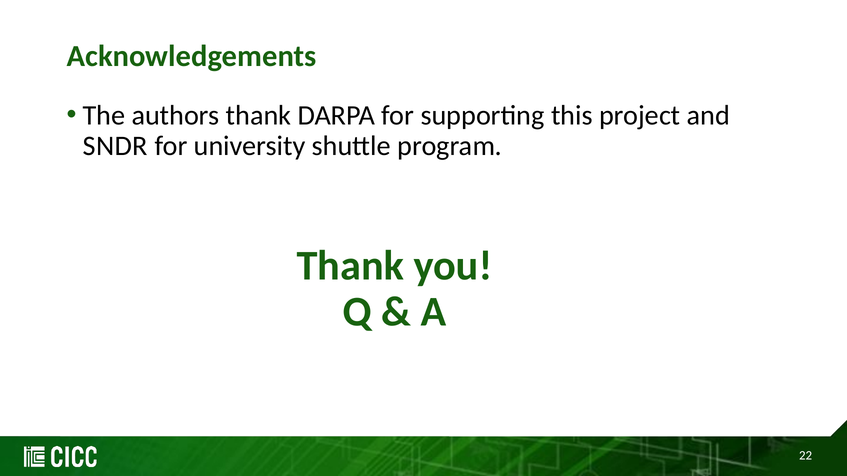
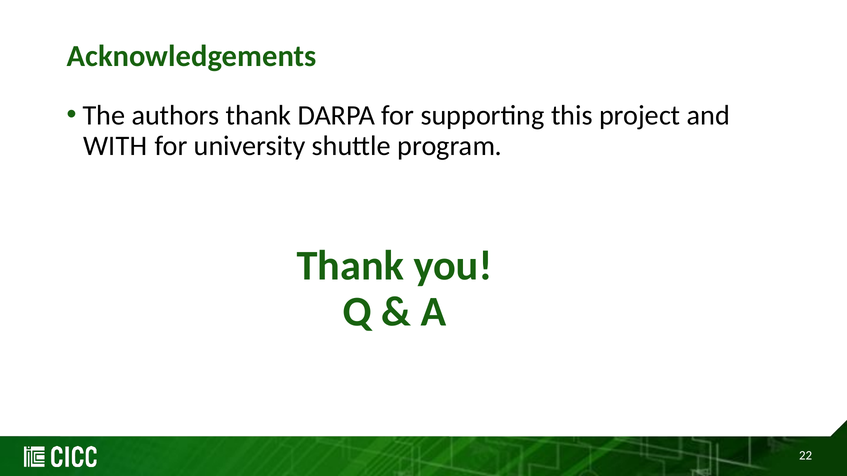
SNDR: SNDR -> WITH
